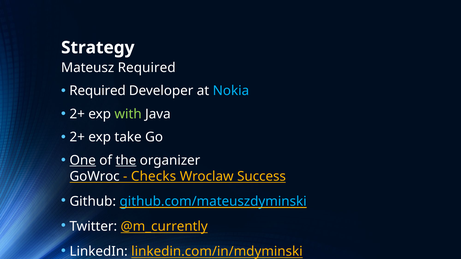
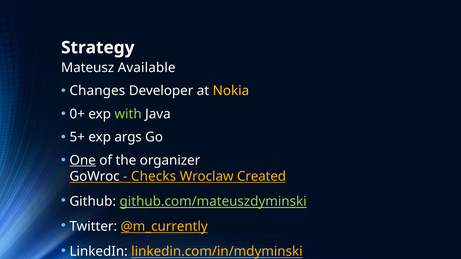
Mateusz Required: Required -> Available
Required at (98, 91): Required -> Changes
Nokia colour: light blue -> yellow
2+ at (77, 114): 2+ -> 0+
2+ at (77, 137): 2+ -> 5+
take: take -> args
the underline: present -> none
Success: Success -> Created
github.com/mateuszdyminski colour: light blue -> light green
